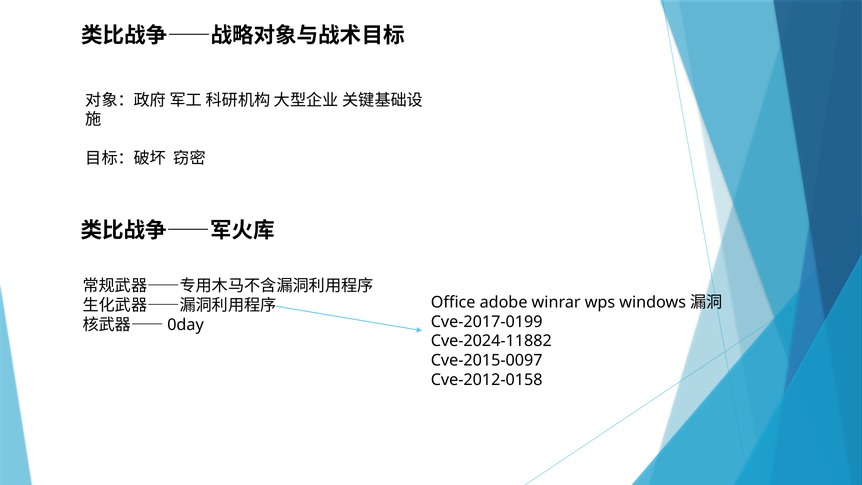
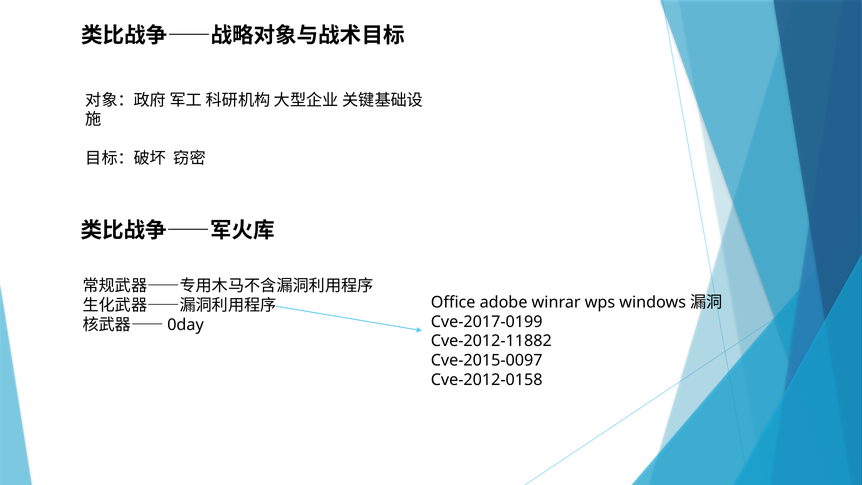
Cve-2024-11882: Cve-2024-11882 -> Cve-2012-11882
